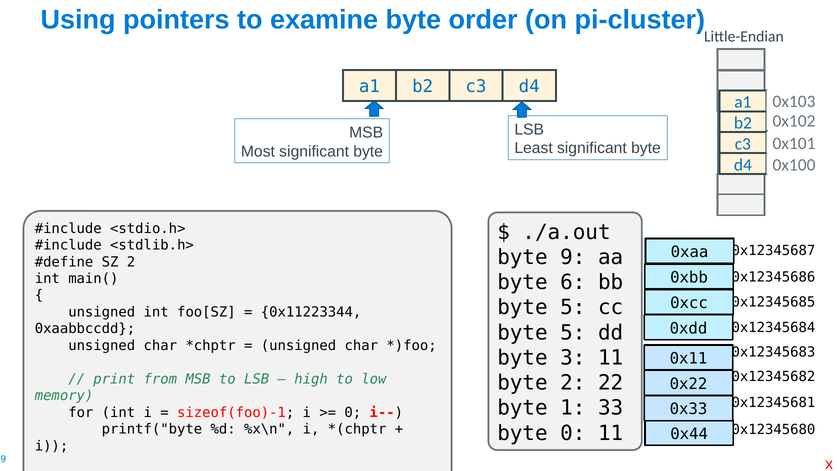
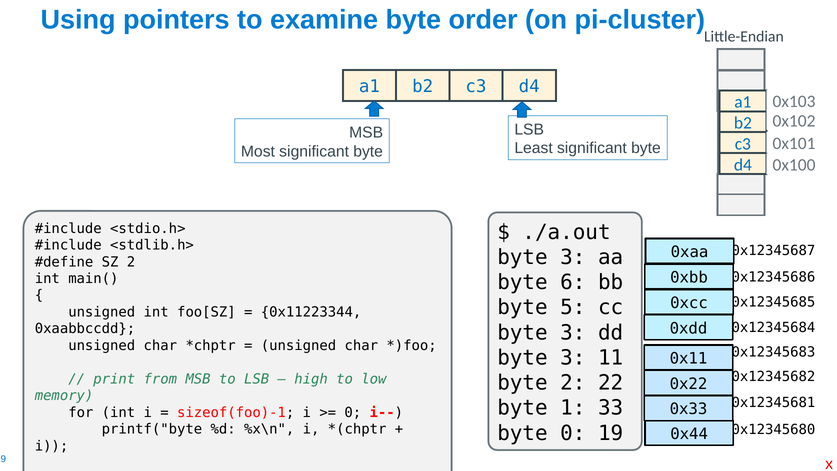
9 at (573, 257): 9 -> 3
5 at (573, 333): 5 -> 3
0 11: 11 -> 19
